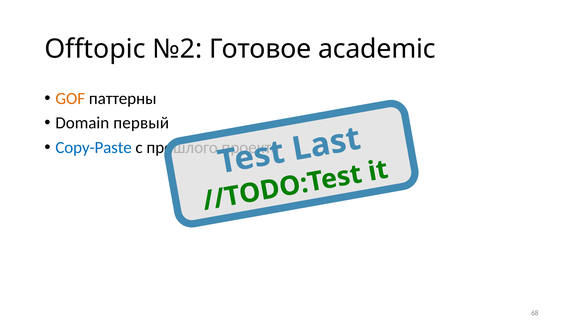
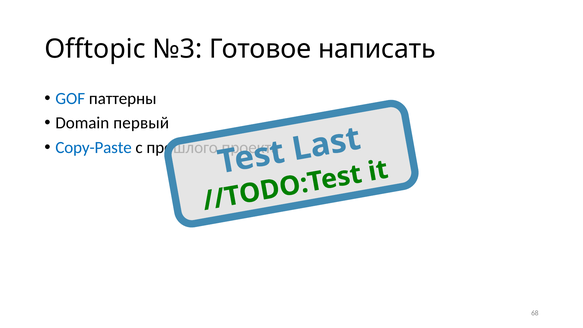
№2: №2 -> №3
academic: academic -> написать
GOF colour: orange -> blue
